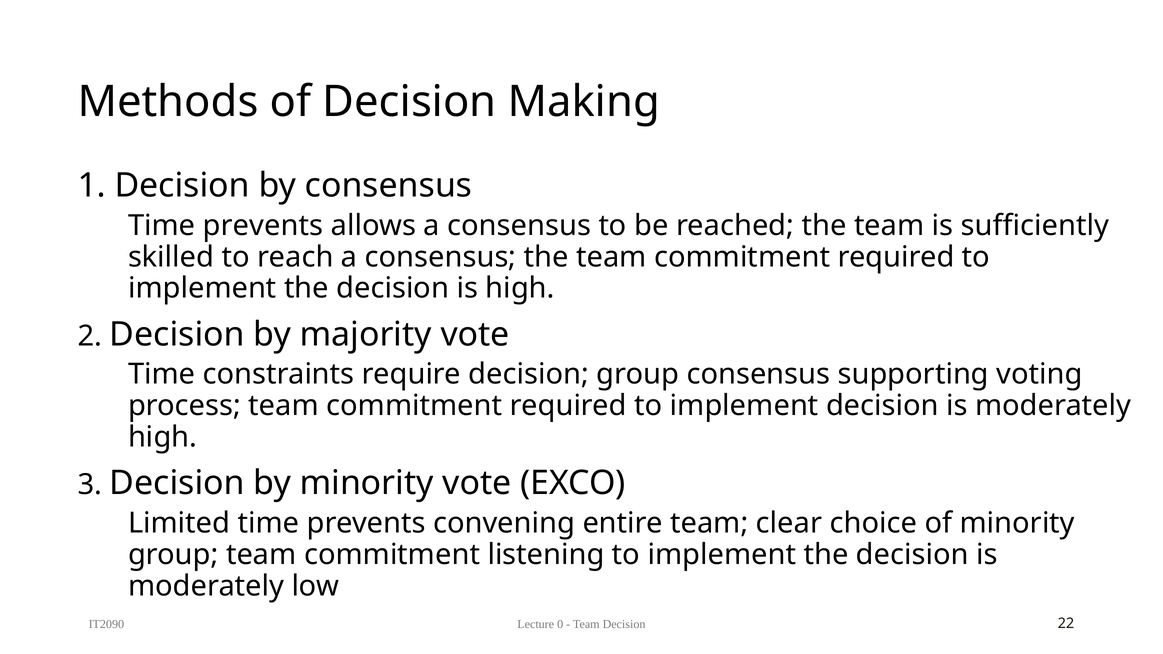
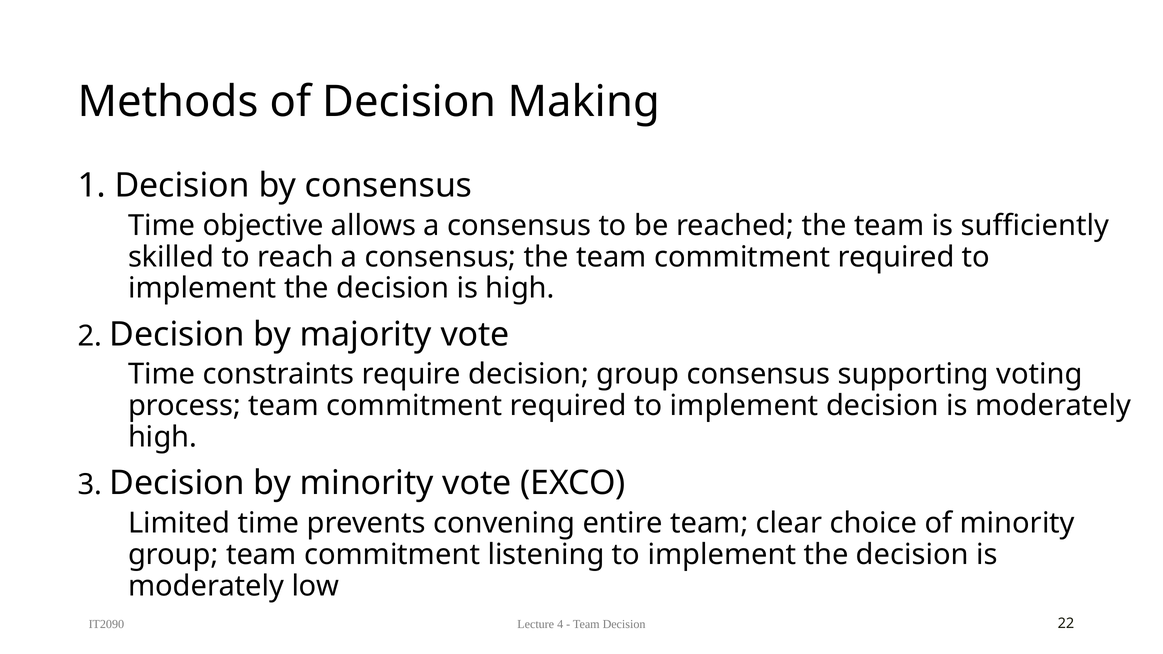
prevents at (263, 226): prevents -> objective
0: 0 -> 4
